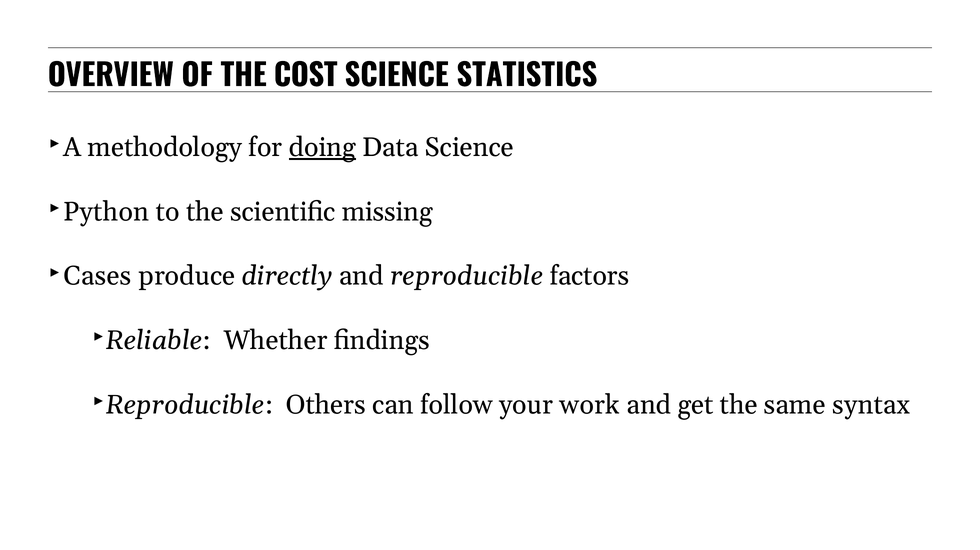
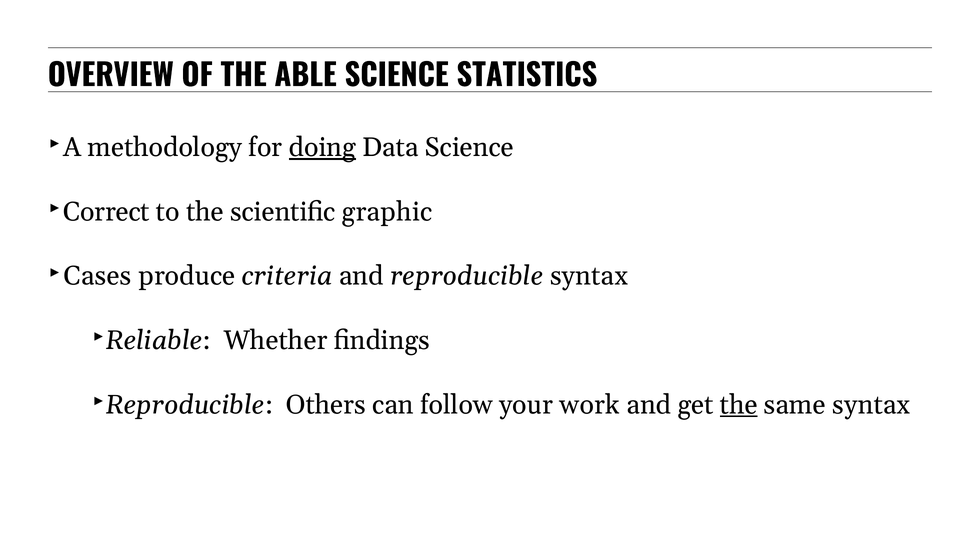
COST: COST -> ABLE
Python: Python -> Correct
missing: missing -> graphic
directly: directly -> criteria
reproducible factors: factors -> syntax
the at (739, 405) underline: none -> present
